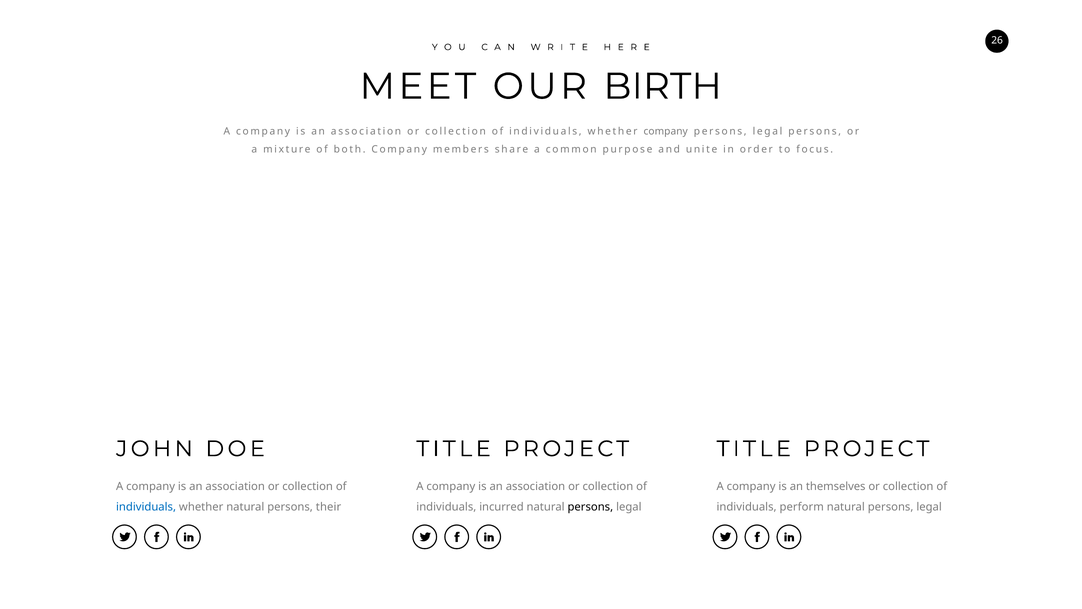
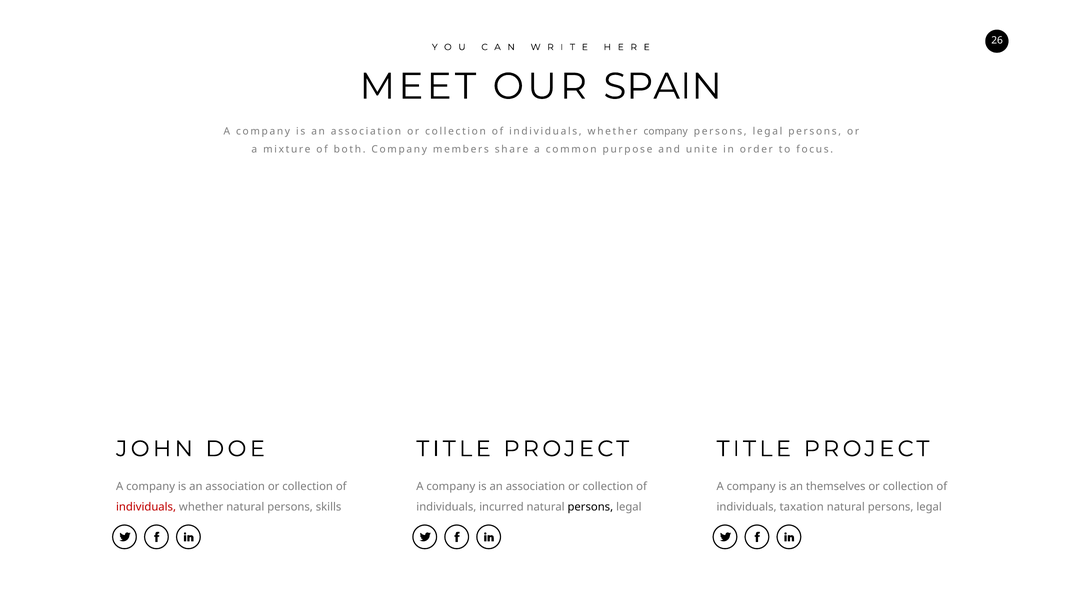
BIRTH: BIRTH -> SPAIN
individuals at (146, 507) colour: blue -> red
their: their -> skills
perform: perform -> taxation
